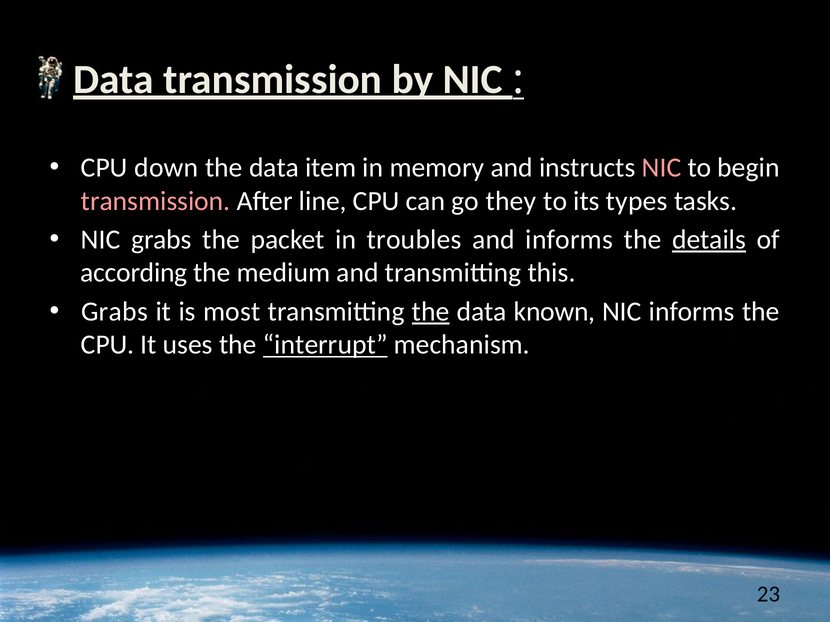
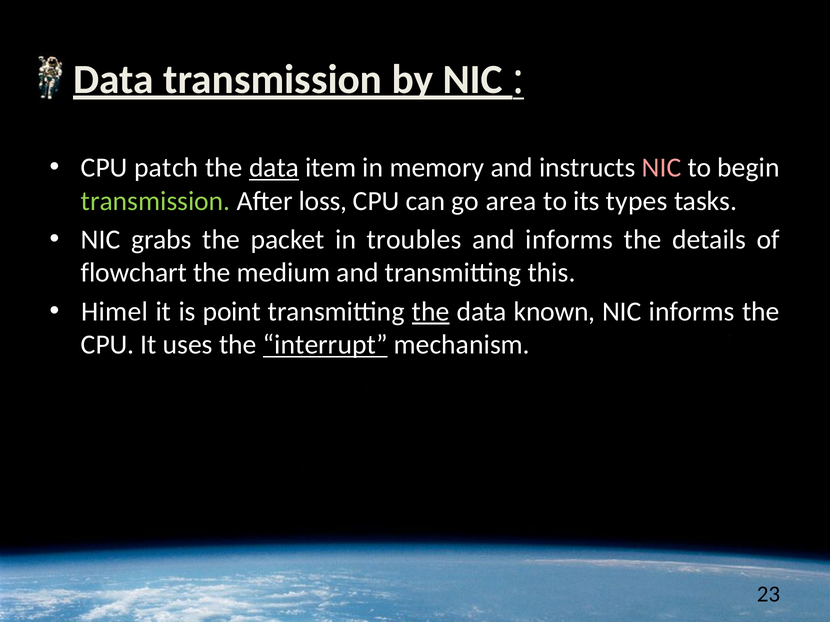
down: down -> patch
data at (274, 168) underline: none -> present
transmission at (156, 201) colour: pink -> light green
line: line -> loss
they: they -> area
details underline: present -> none
according: according -> flowchart
Grabs at (114, 312): Grabs -> Himel
most: most -> point
